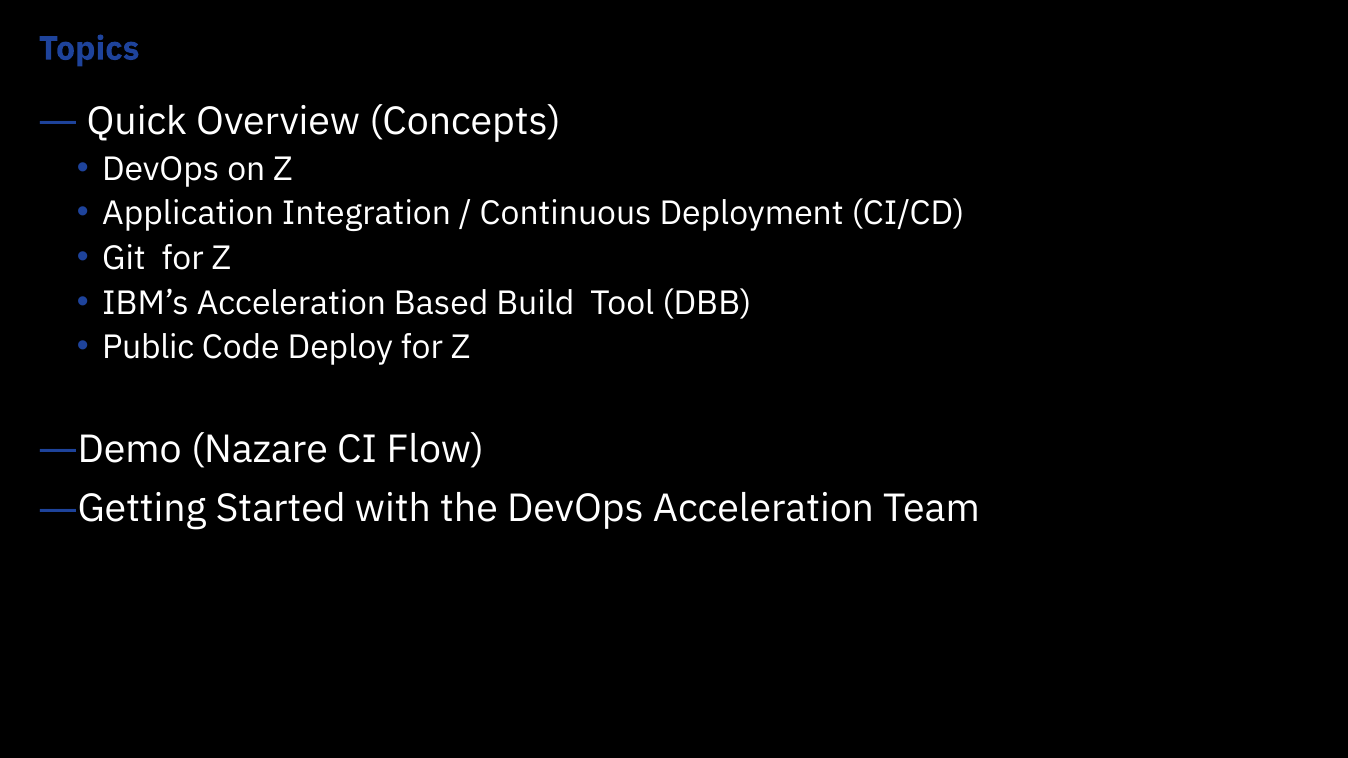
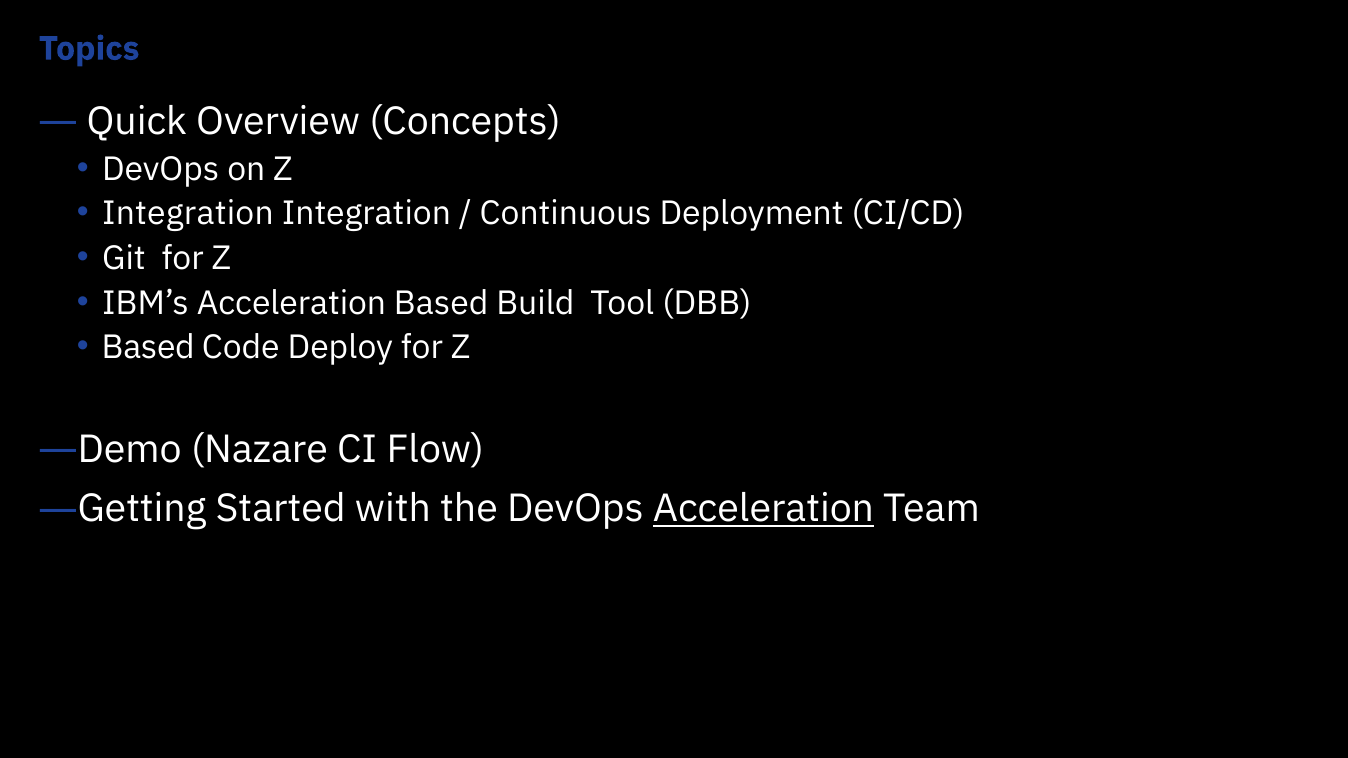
Application at (188, 214): Application -> Integration
Public at (148, 348): Public -> Based
Acceleration at (763, 509) underline: none -> present
